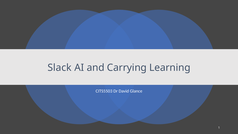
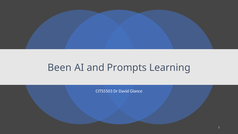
Slack: Slack -> Been
Carrying: Carrying -> Prompts
